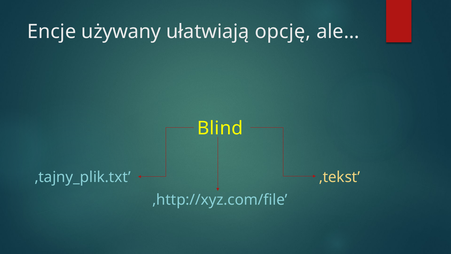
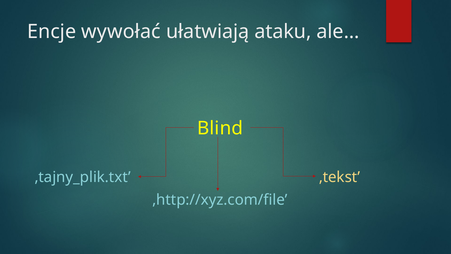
używany: używany -> wywołać
opcję: opcję -> ataku
